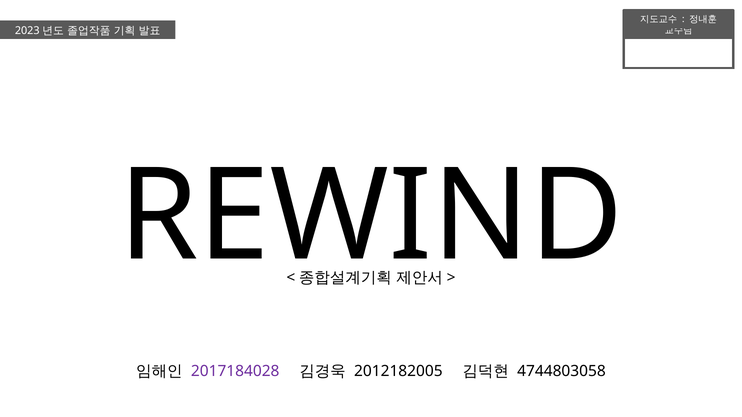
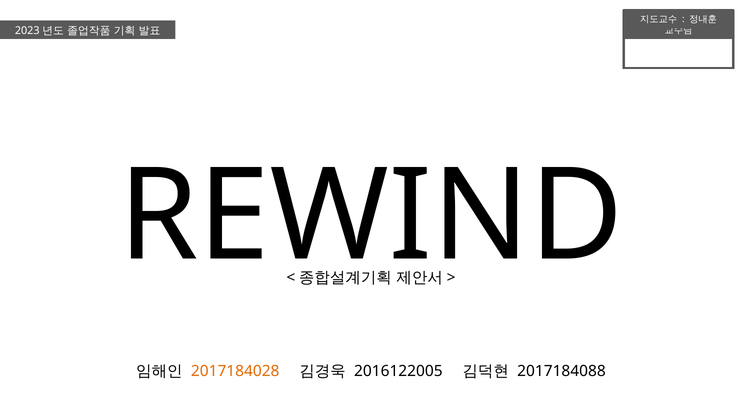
2017184028 colour: purple -> orange
2012182005: 2012182005 -> 2016122005
4744803058: 4744803058 -> 2017184088
